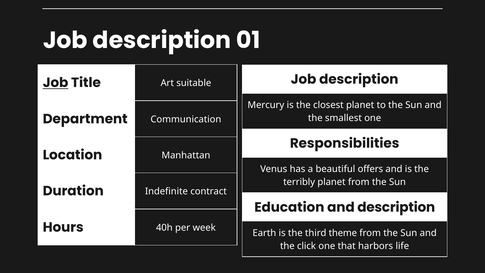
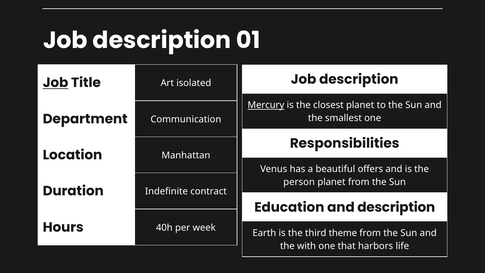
suitable: suitable -> isolated
Mercury underline: none -> present
terribly: terribly -> person
click: click -> with
